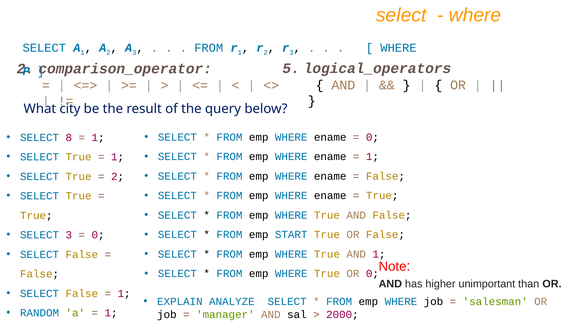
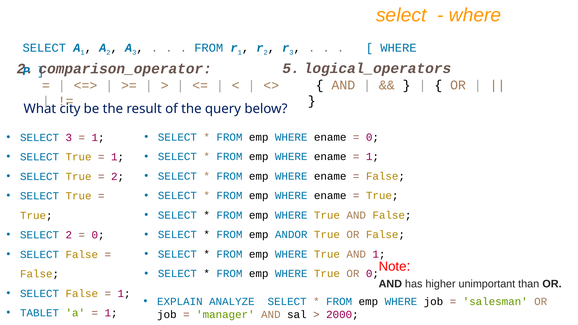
SELECT 8: 8 -> 3
START: START -> ANDOR
SELECT 3: 3 -> 2
RANDOM: RANDOM -> TABLET
